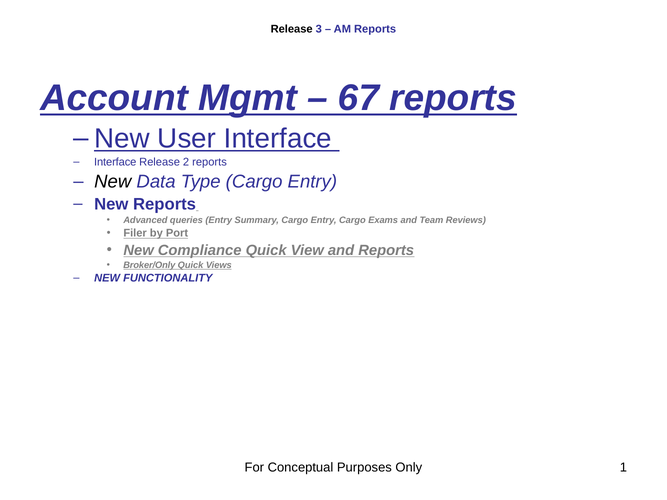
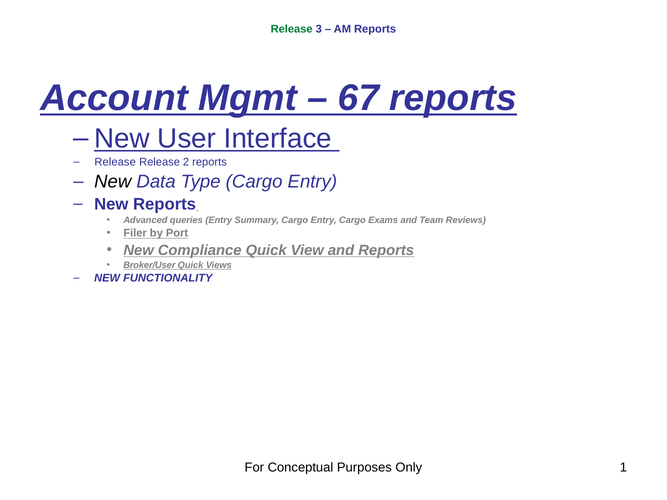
Release at (292, 29) colour: black -> green
Interface at (115, 162): Interface -> Release
Broker/Only: Broker/Only -> Broker/User
